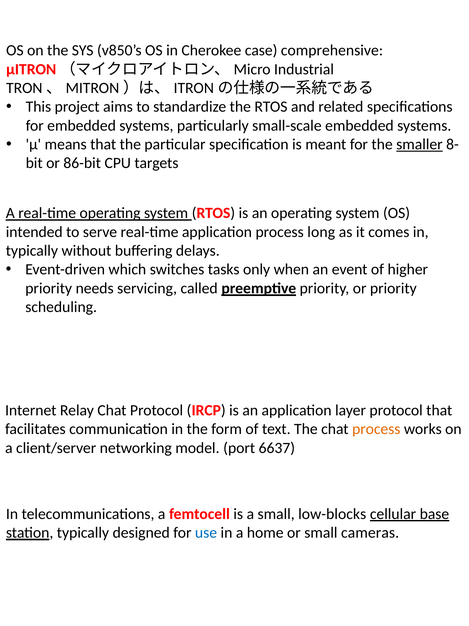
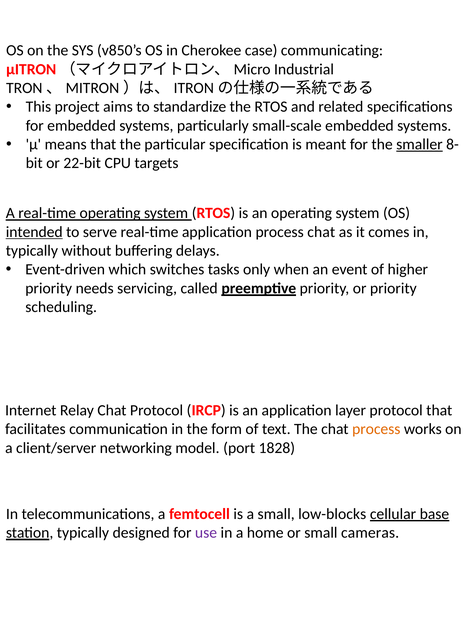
comprehensive: comprehensive -> communicating
86-bit: 86-bit -> 22-bit
intended underline: none -> present
process long: long -> chat
6637: 6637 -> 1828
use colour: blue -> purple
